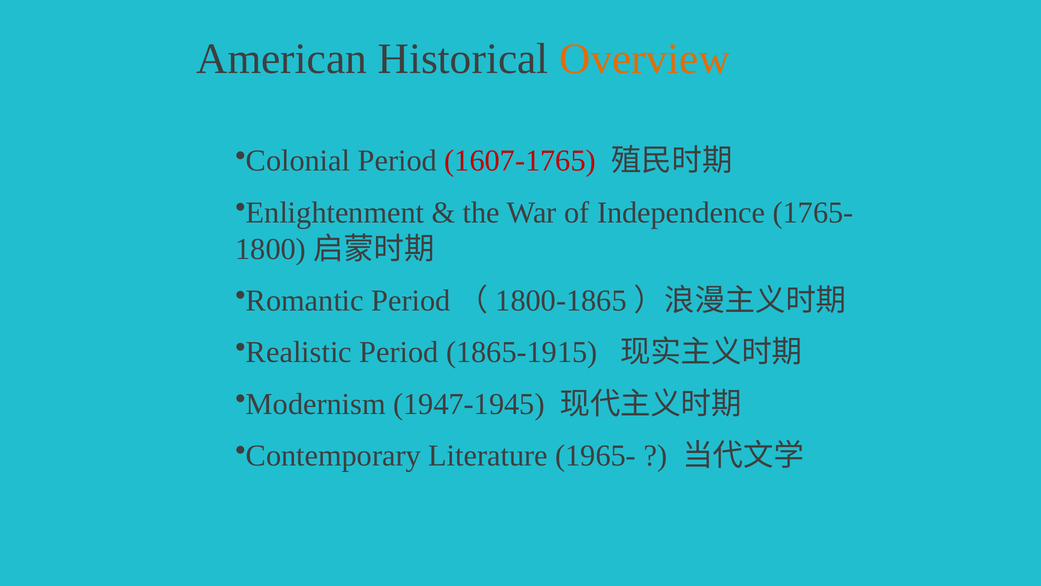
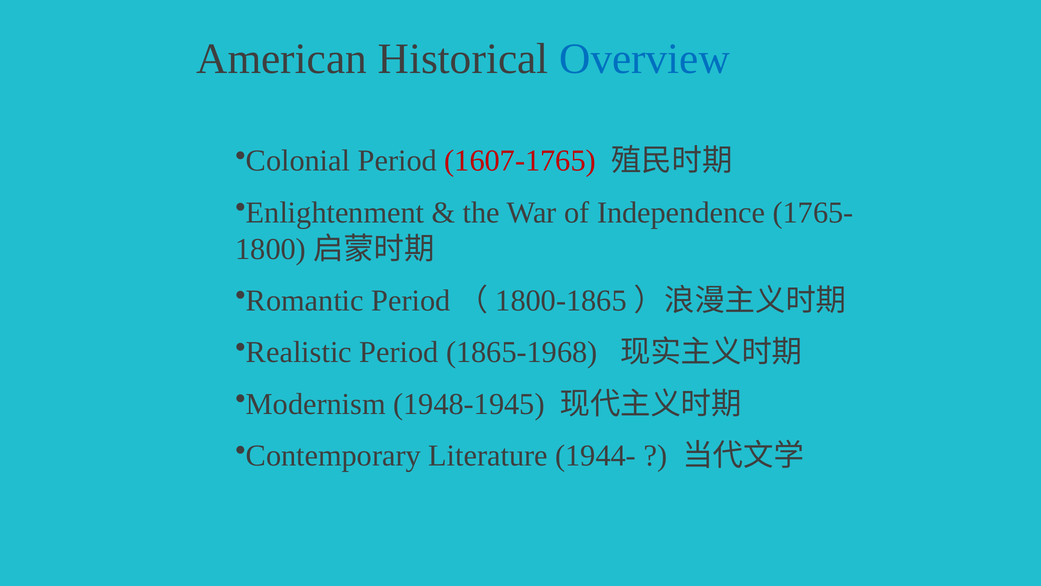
Overview colour: orange -> blue
1865-1915: 1865-1915 -> 1865-1968
1947-1945: 1947-1945 -> 1948-1945
1965-: 1965- -> 1944-
